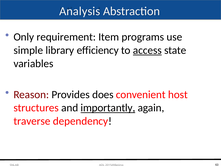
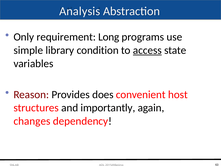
Item: Item -> Long
efficiency: efficiency -> condition
importantly underline: present -> none
traverse: traverse -> changes
